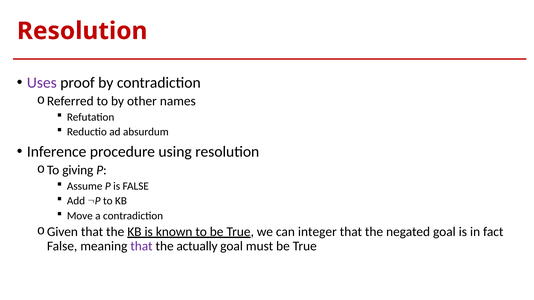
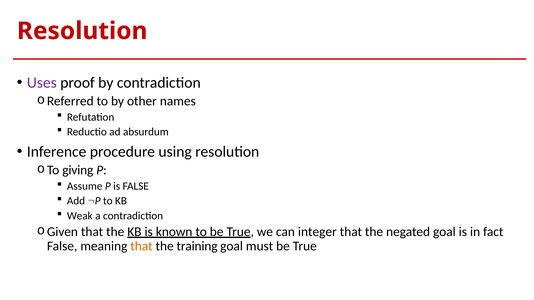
Move: Move -> Weak
that at (142, 246) colour: purple -> orange
actually: actually -> training
